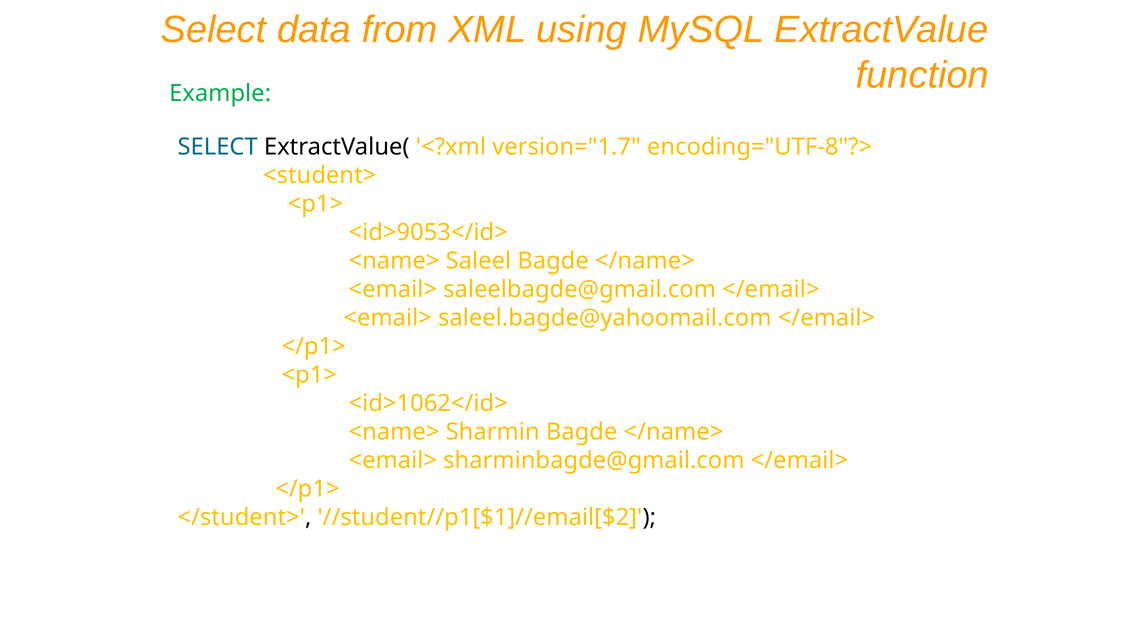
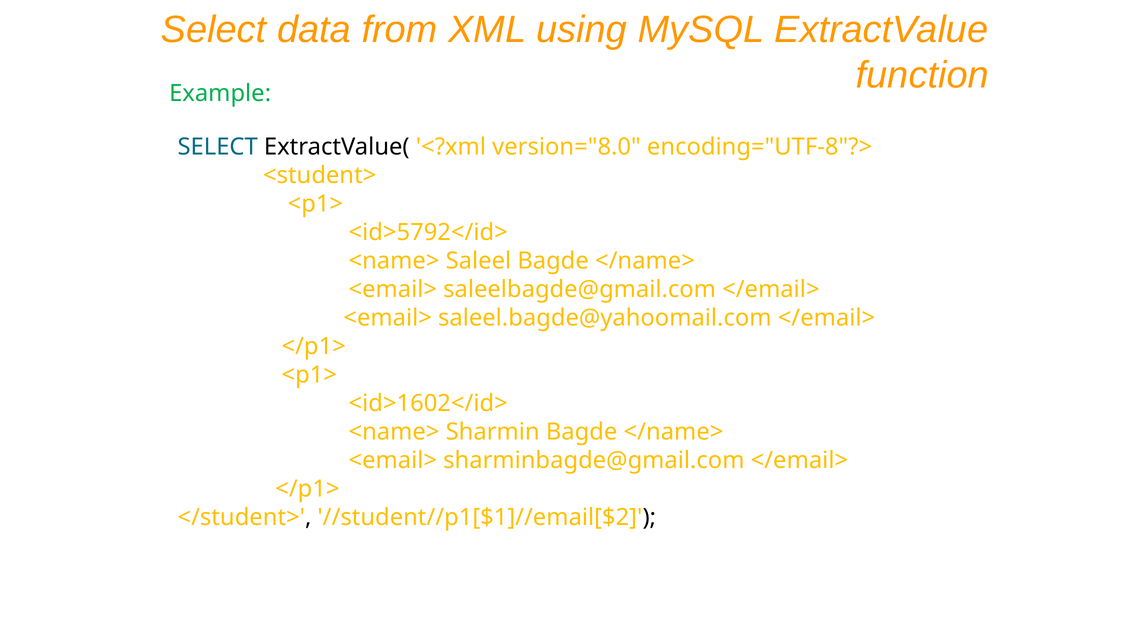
version="1.7: version="1.7 -> version="8.0
<id>9053</id>: <id>9053</id> -> <id>5792</id>
<id>1062</id>: <id>1062</id> -> <id>1602</id>
